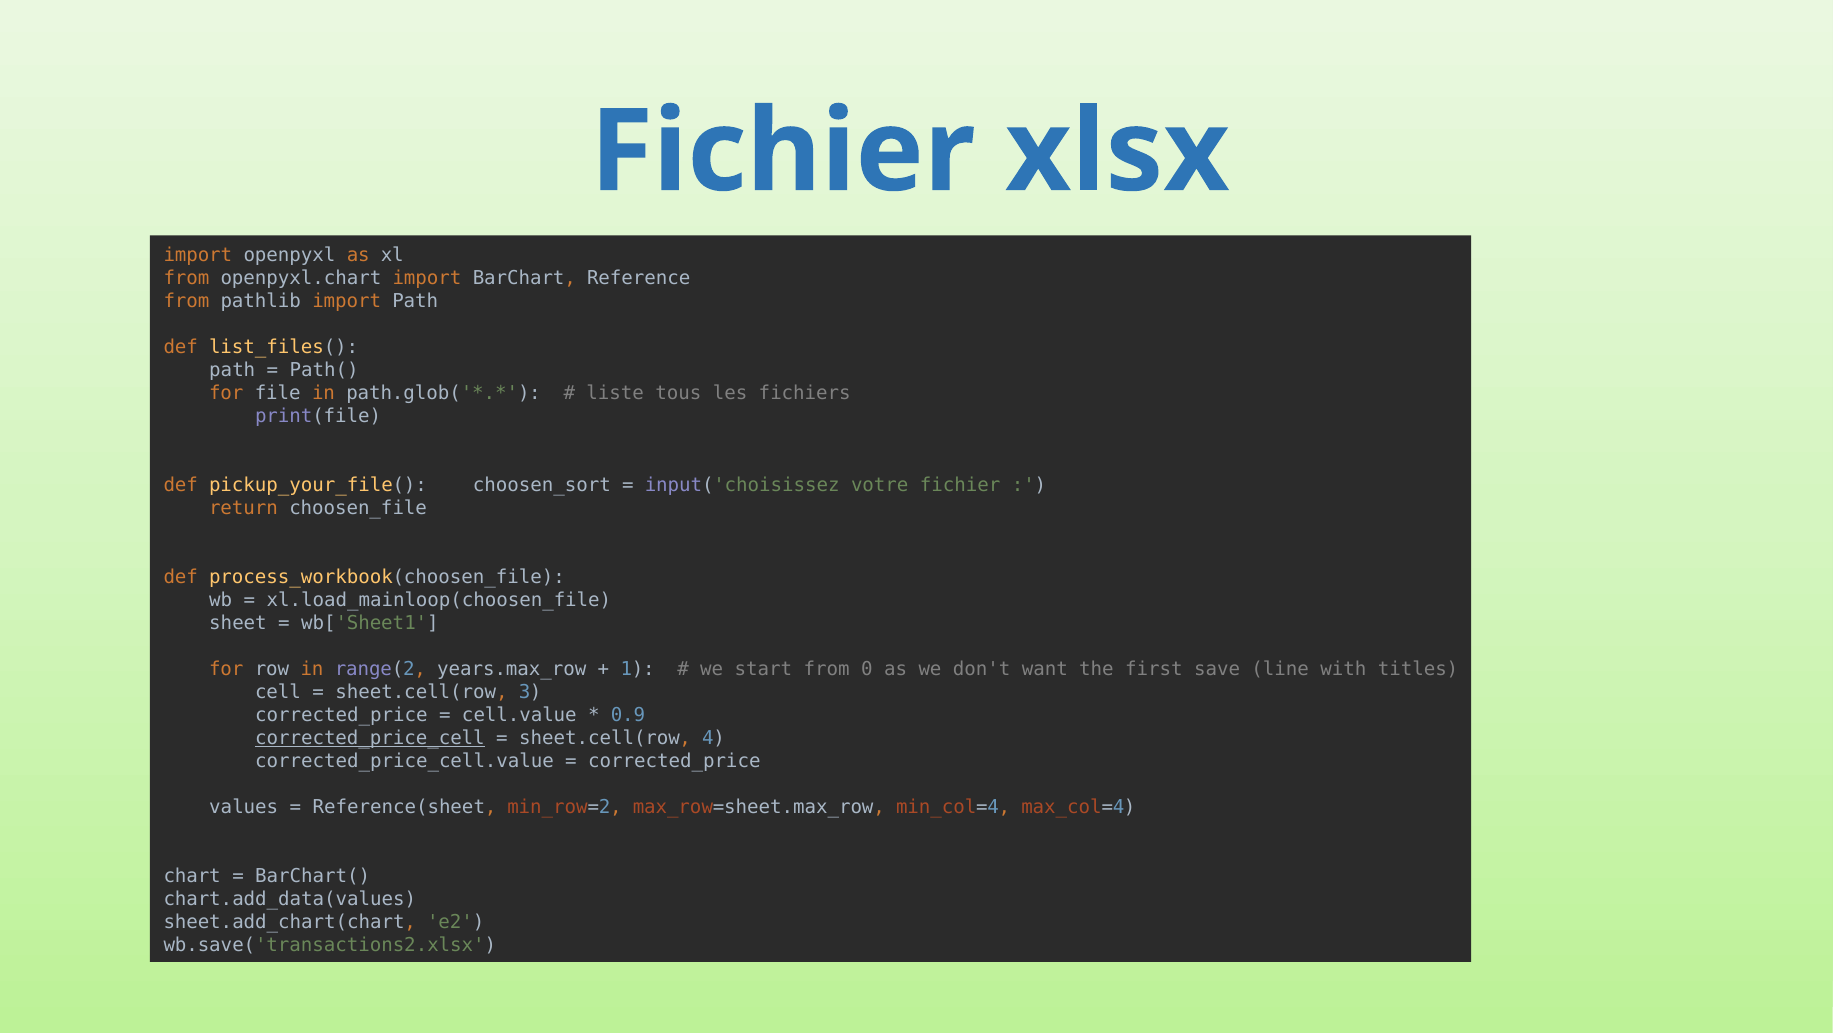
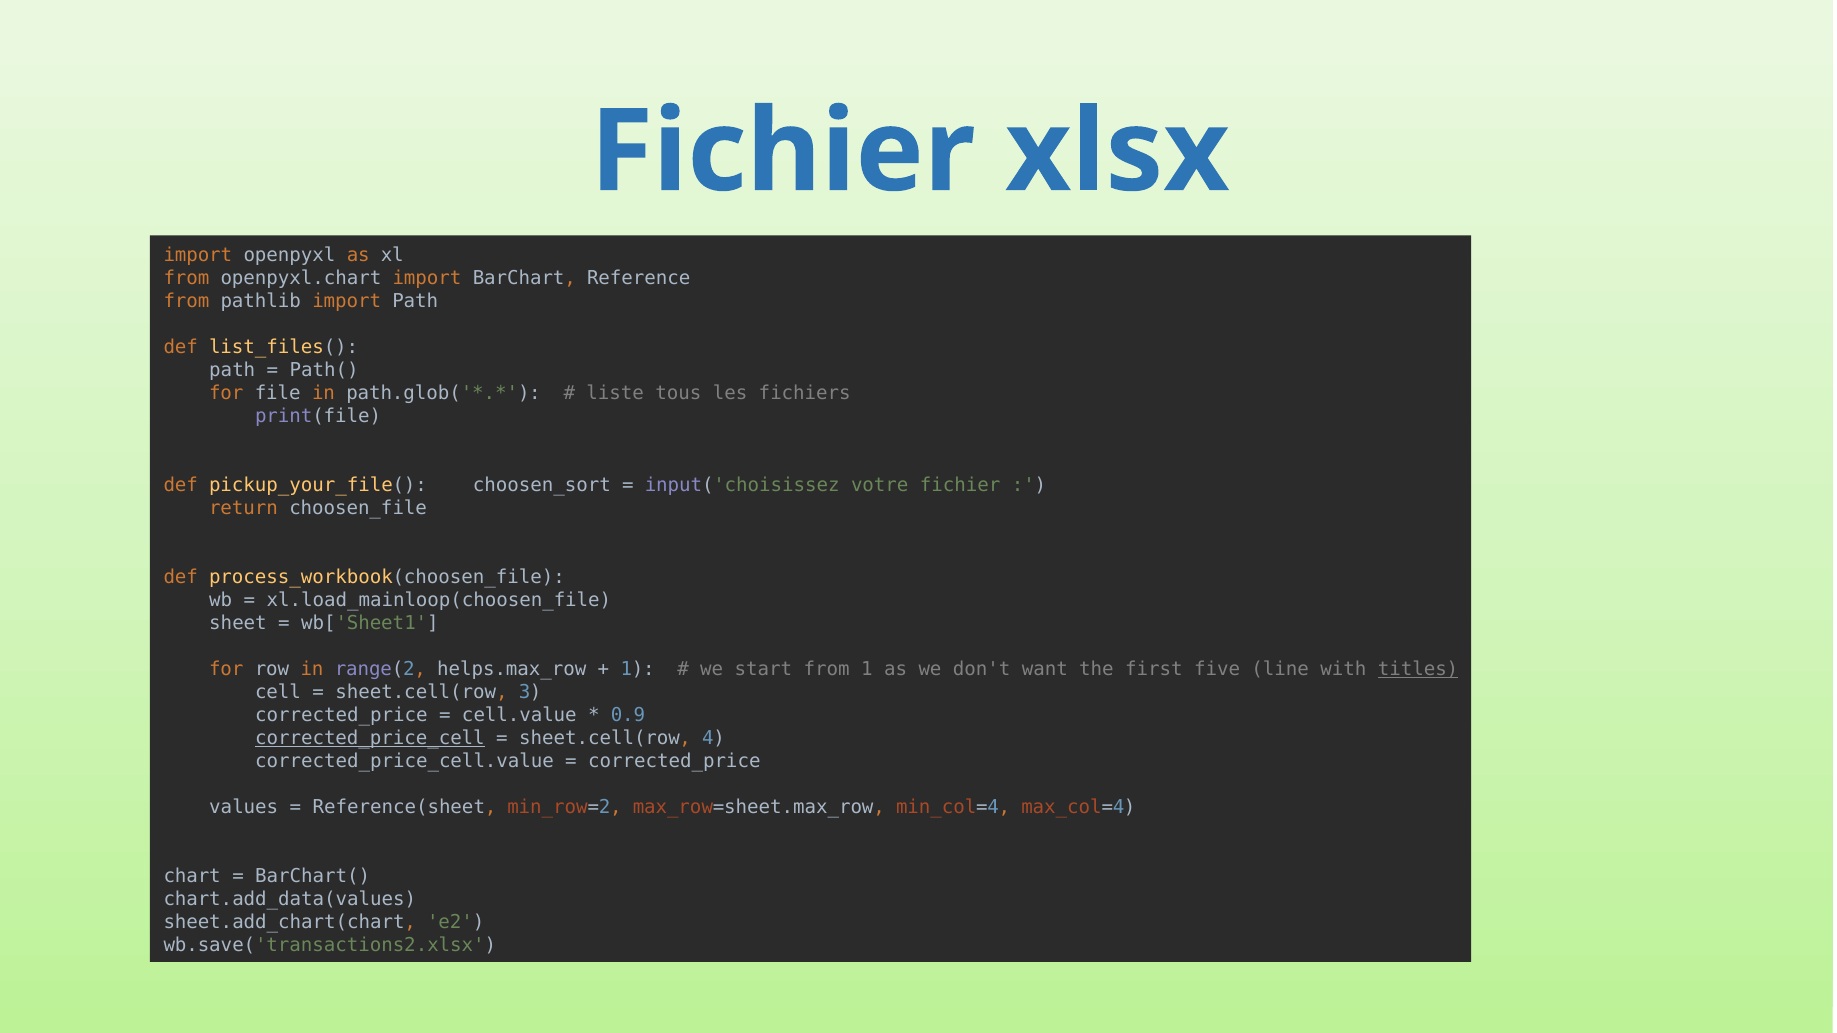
years.max_row: years.max_row -> helps.max_row
from 0: 0 -> 1
save: save -> five
titles underline: none -> present
